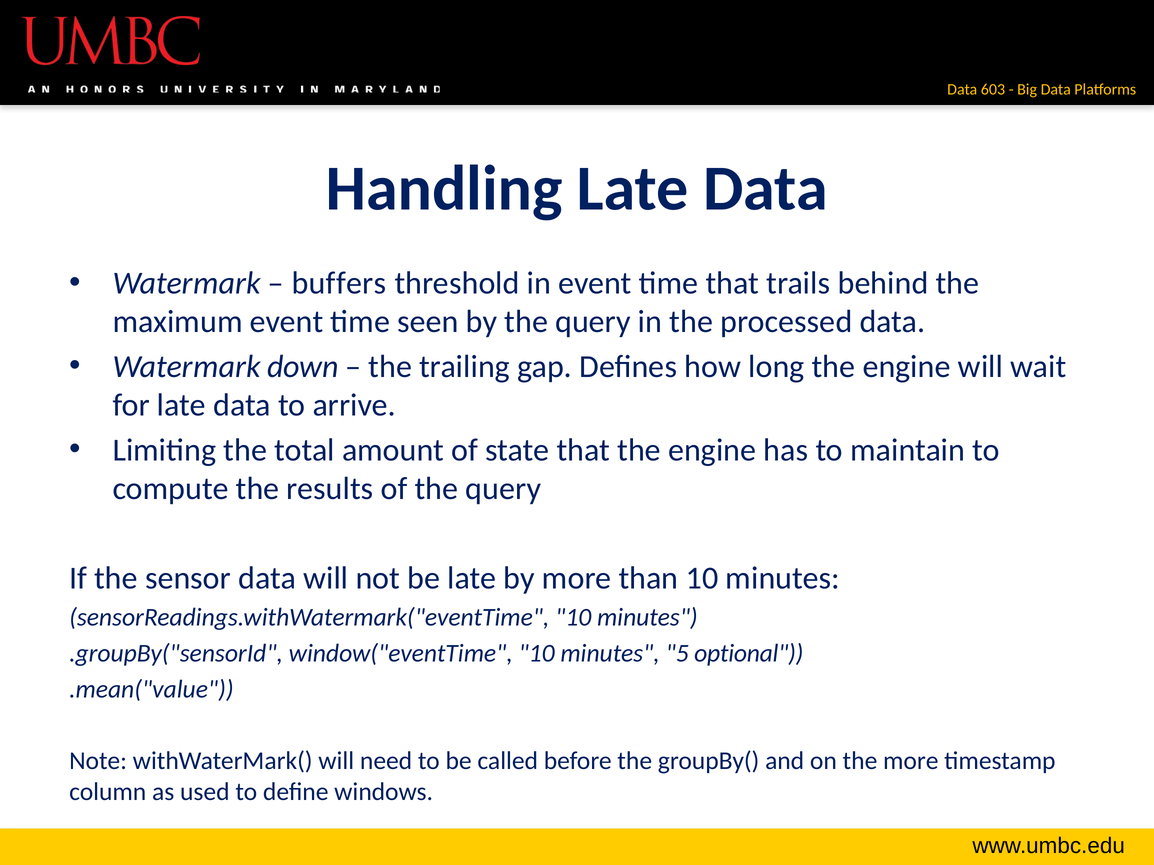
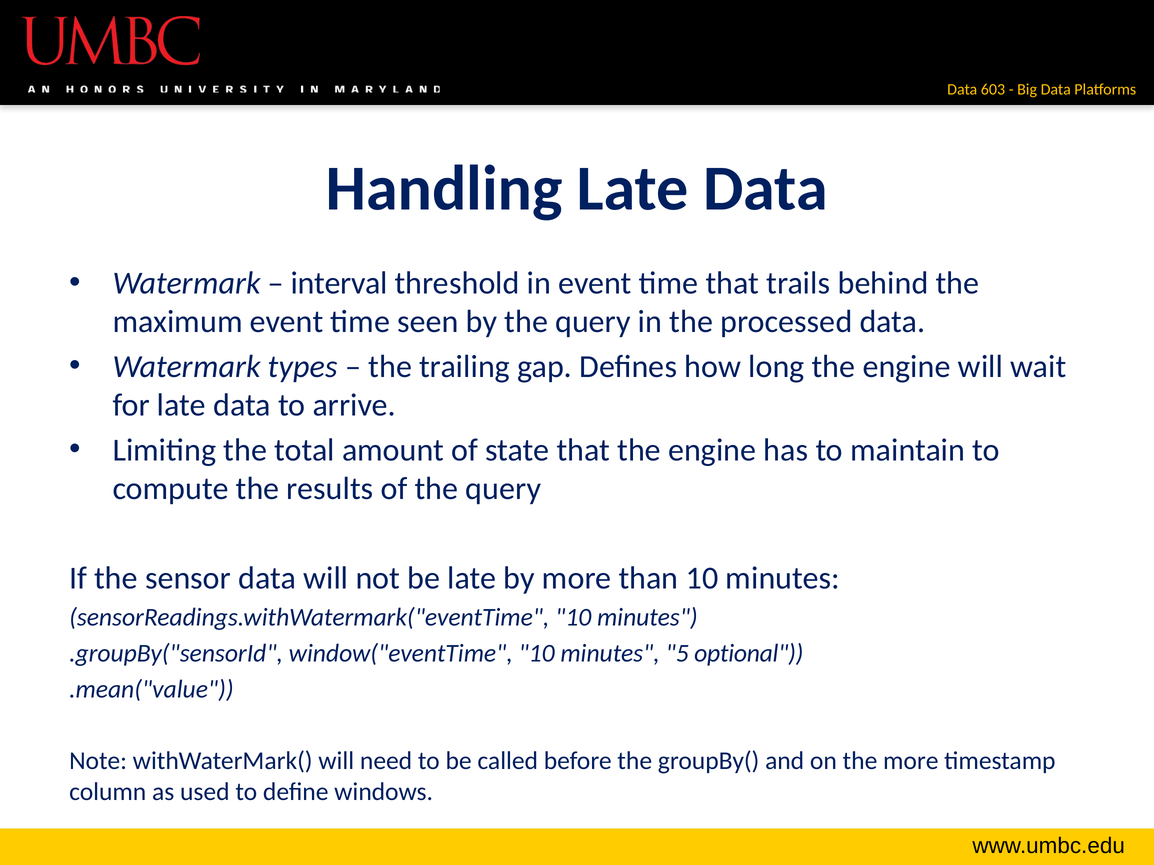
buffers: buffers -> interval
down: down -> types
